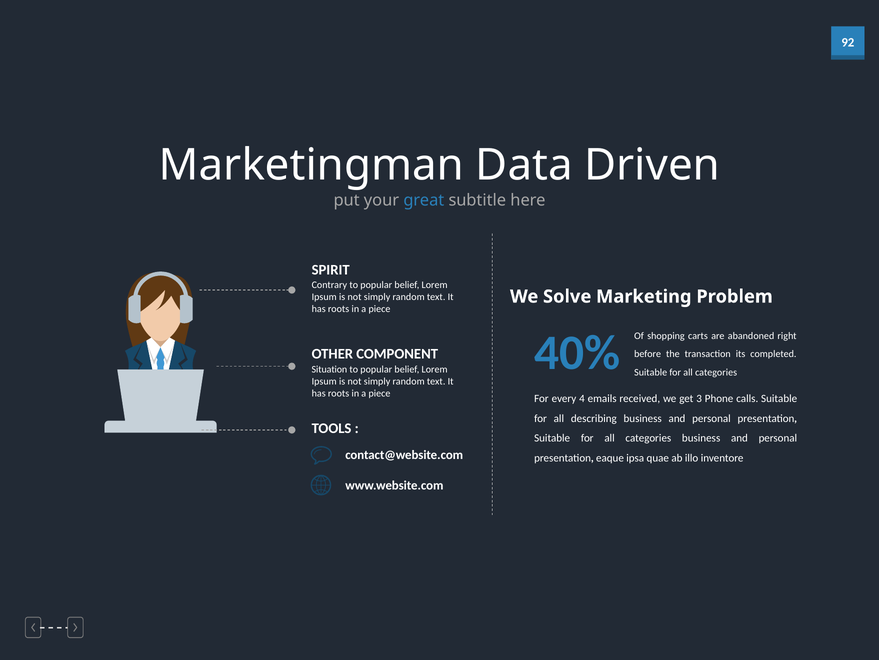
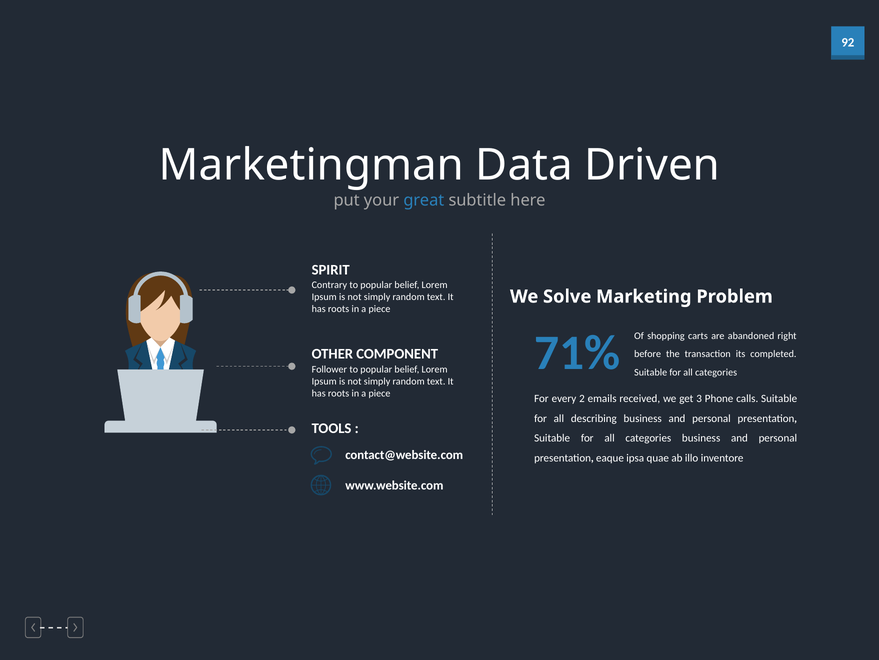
40%: 40% -> 71%
Situation: Situation -> Follower
4: 4 -> 2
